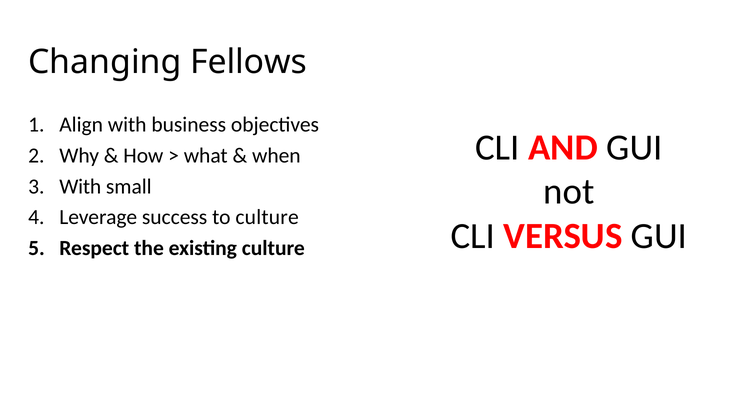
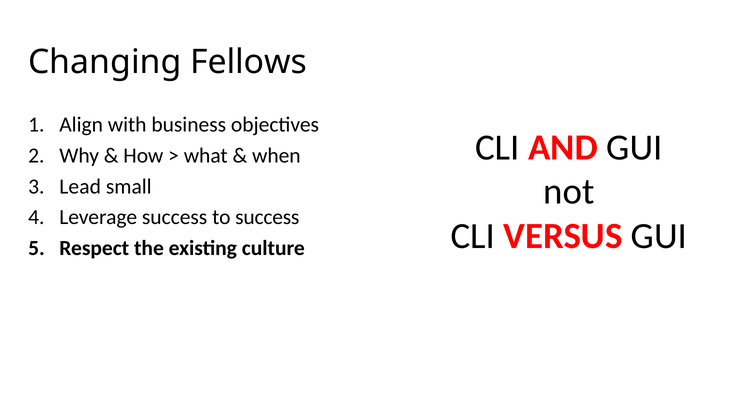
With at (80, 187): With -> Lead
to culture: culture -> success
